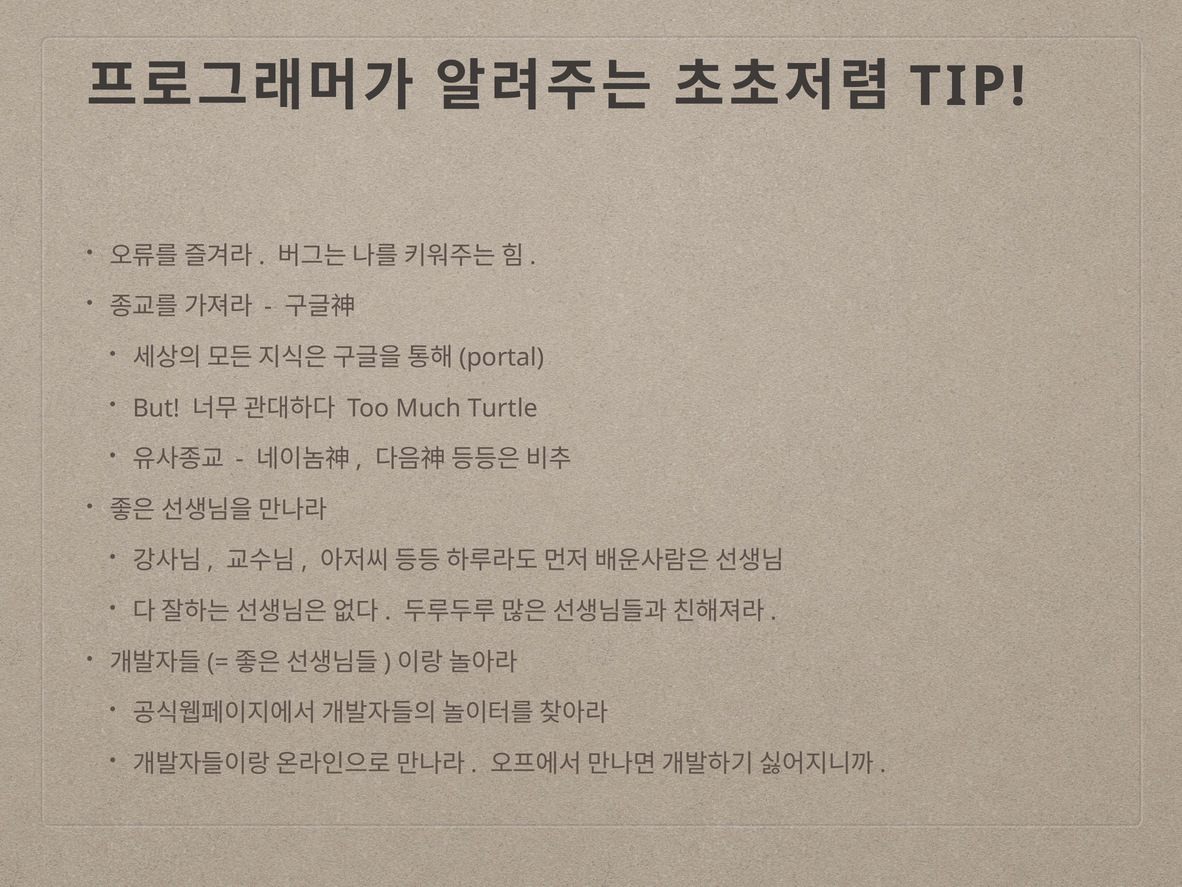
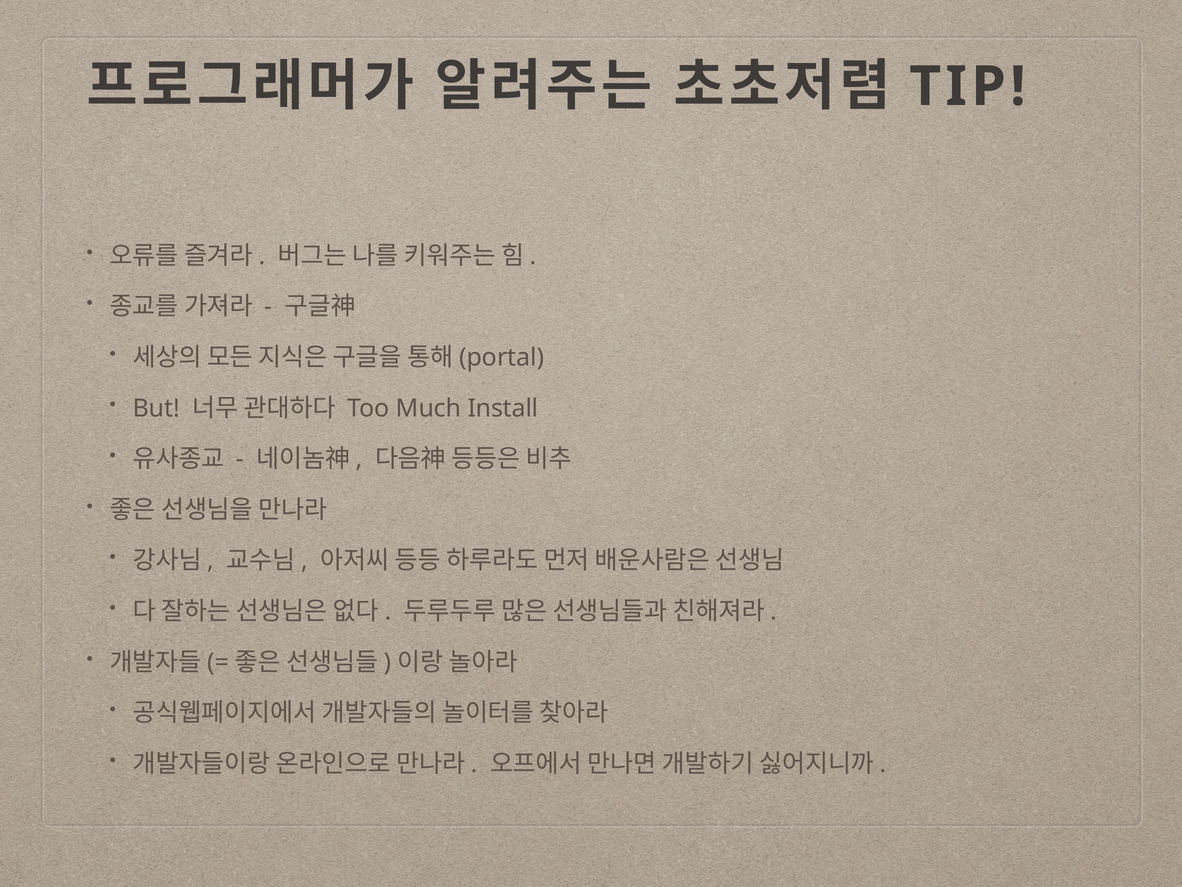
Turtle: Turtle -> Install
